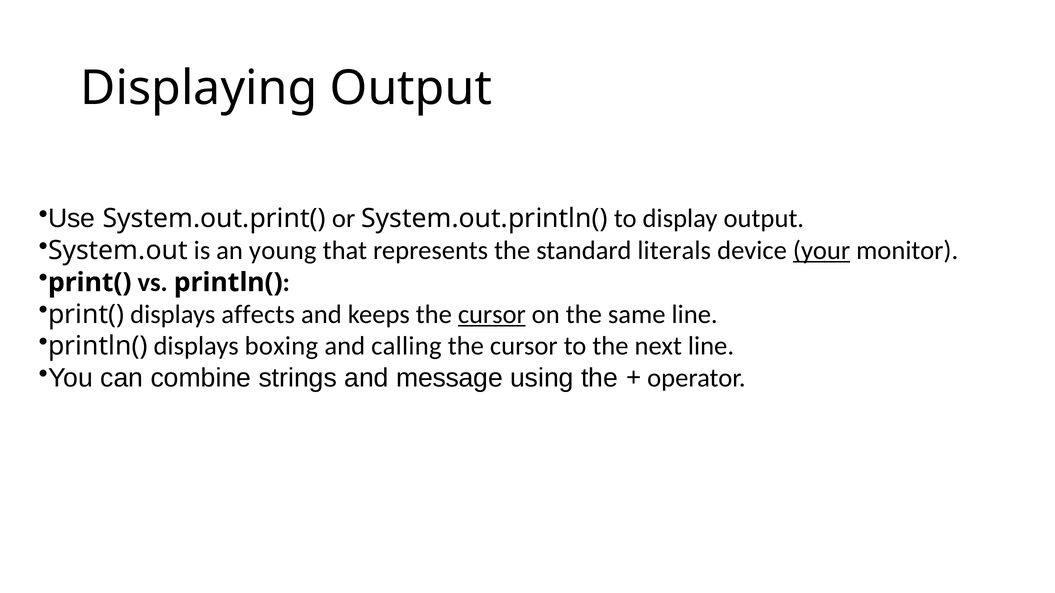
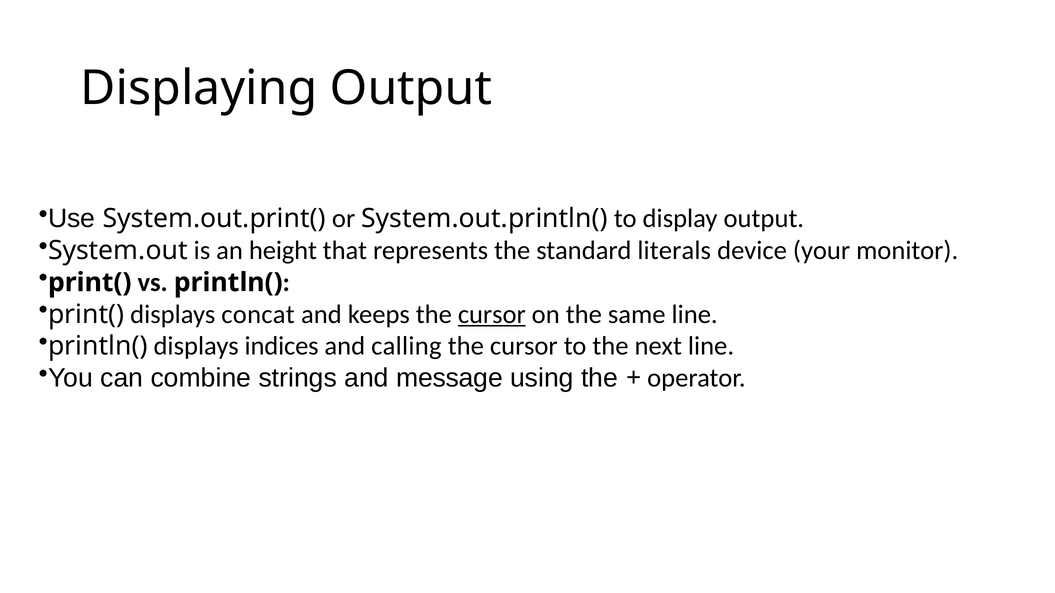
young: young -> height
your underline: present -> none
affects: affects -> concat
boxing: boxing -> indices
